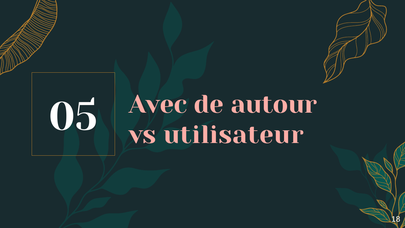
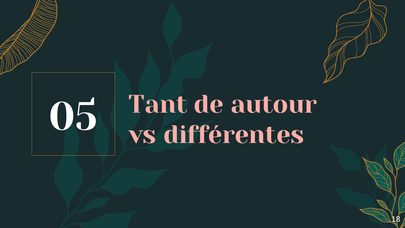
Avec: Avec -> Tant
utilisateur: utilisateur -> différentes
